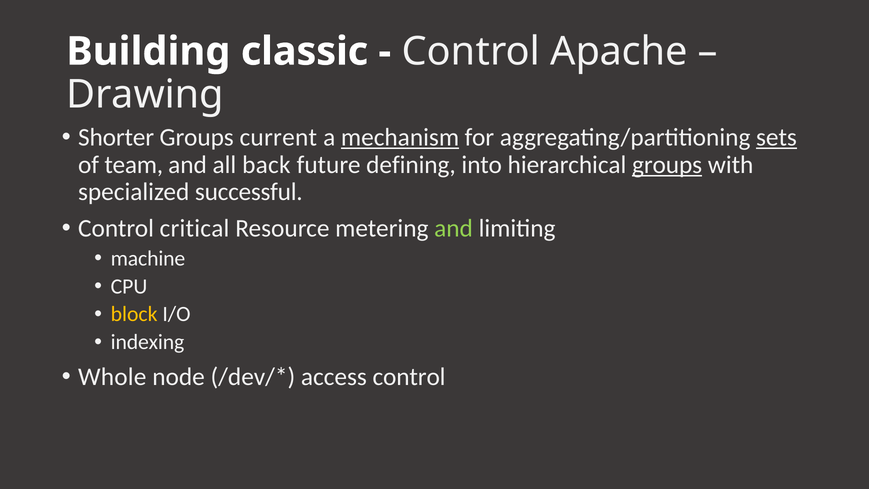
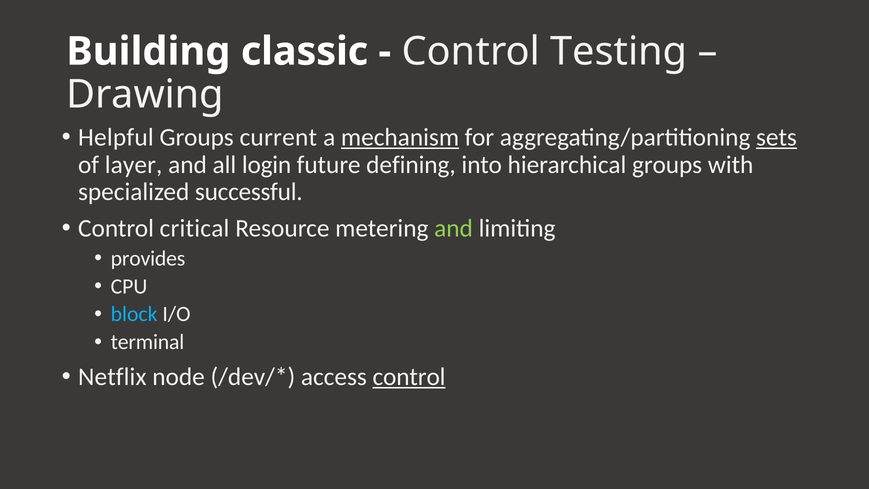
Apache: Apache -> Testing
Shorter: Shorter -> Helpful
team: team -> layer
back: back -> login
groups at (667, 165) underline: present -> none
machine: machine -> provides
block colour: yellow -> light blue
indexing: indexing -> terminal
Whole: Whole -> Netflix
control at (409, 377) underline: none -> present
